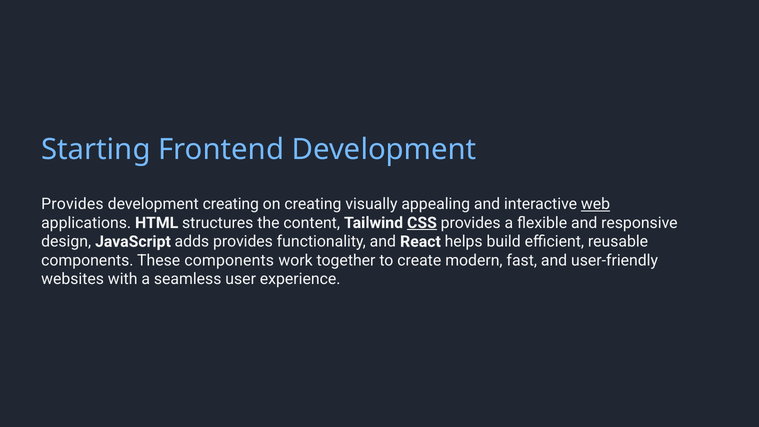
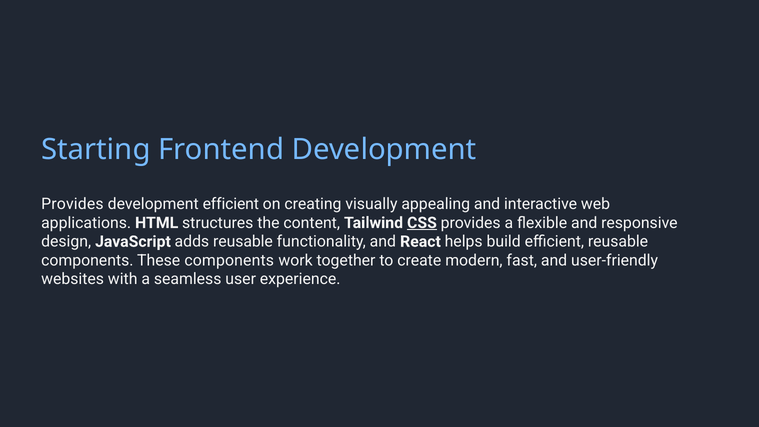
development creating: creating -> efficient
web underline: present -> none
adds provides: provides -> reusable
